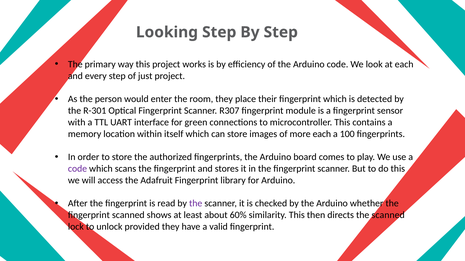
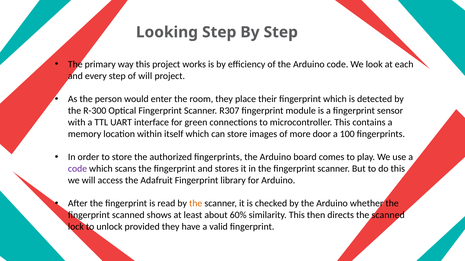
of just: just -> will
R-301: R-301 -> R-300
more each: each -> door
the at (196, 204) colour: purple -> orange
